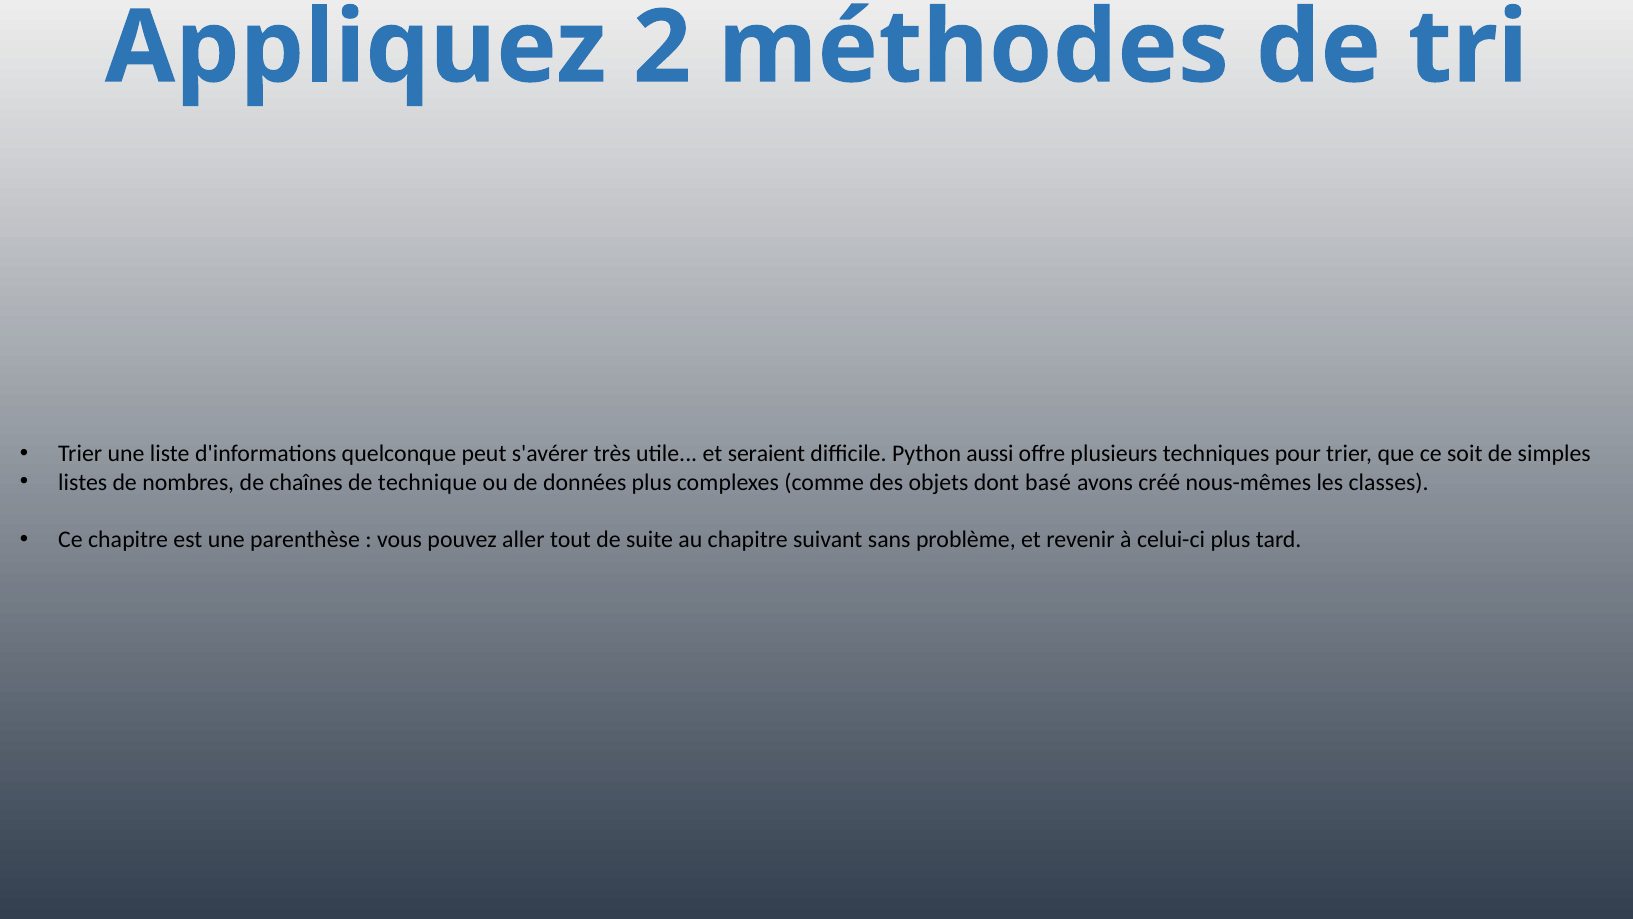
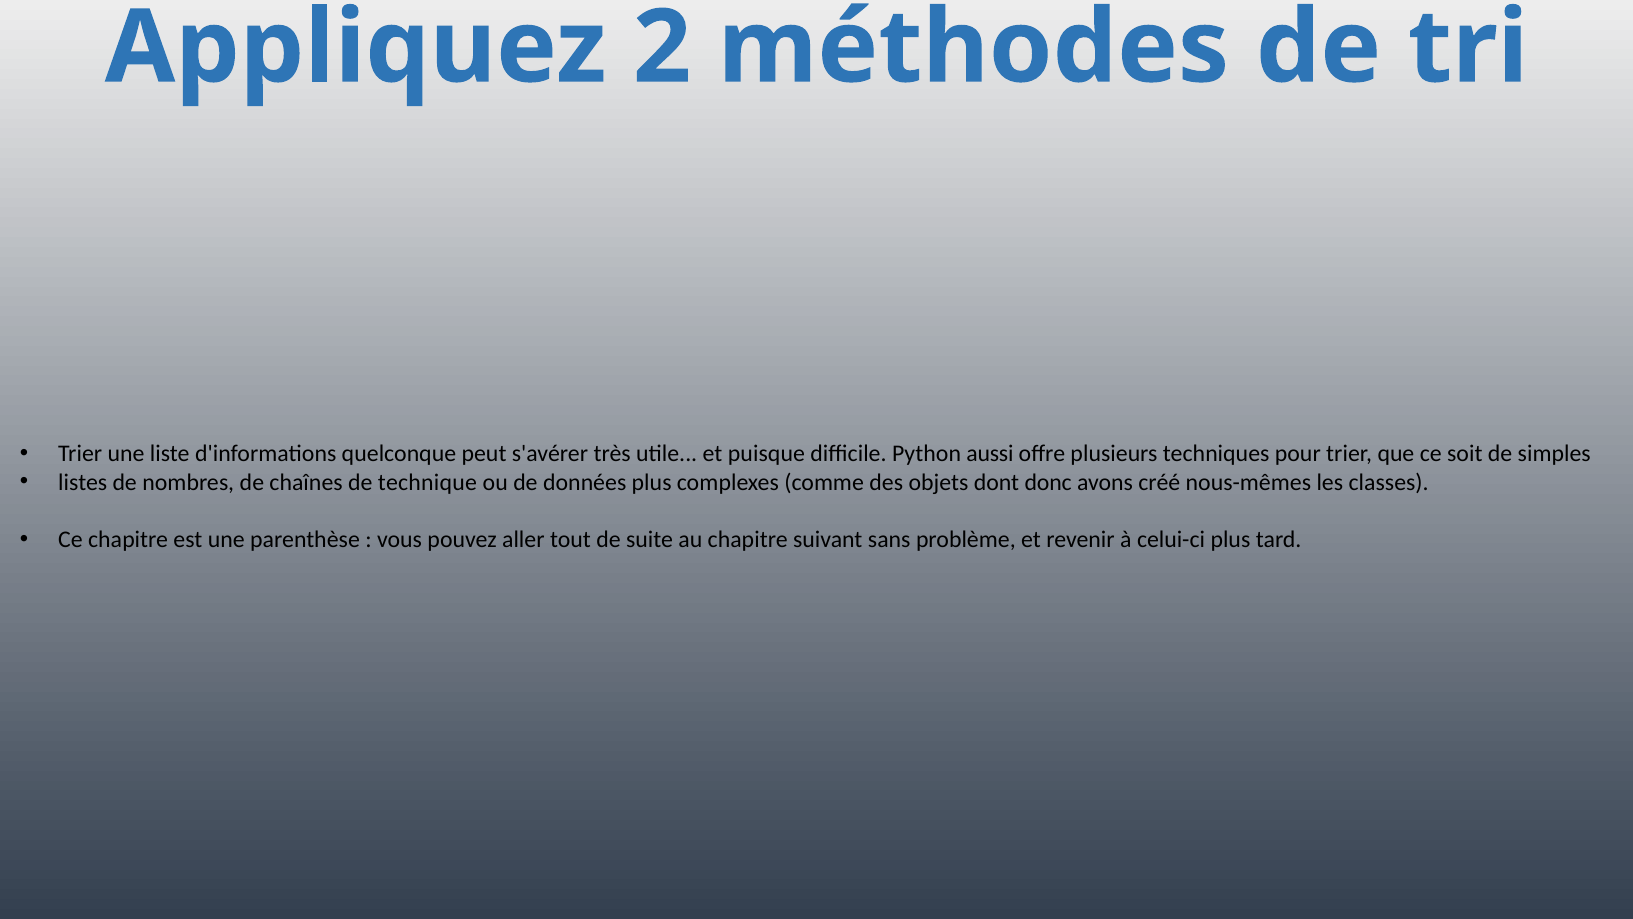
seraient: seraient -> puisque
basé: basé -> donc
